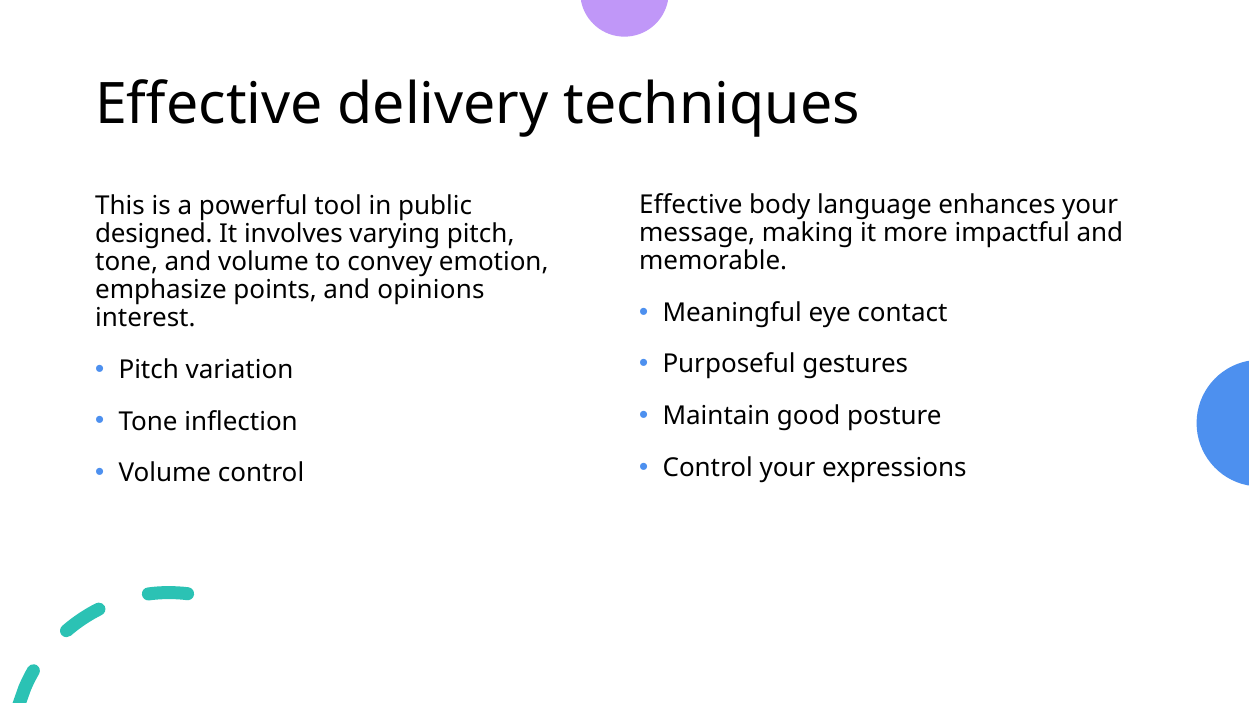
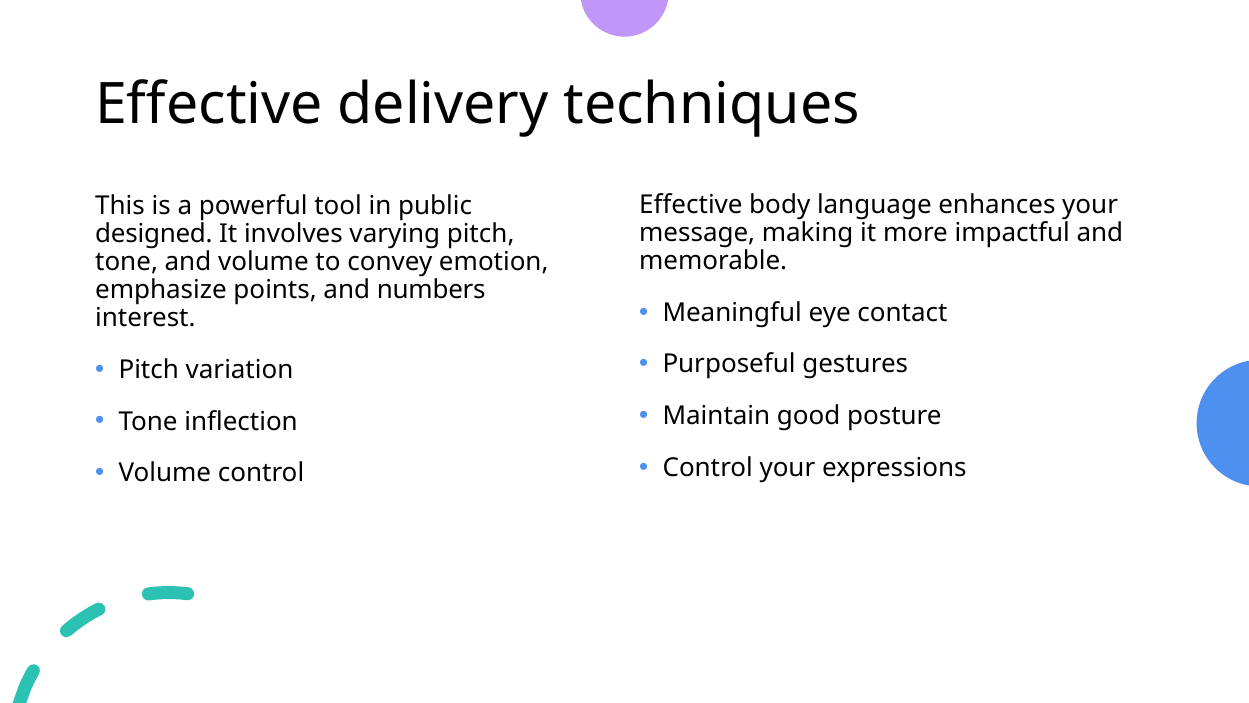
opinions: opinions -> numbers
